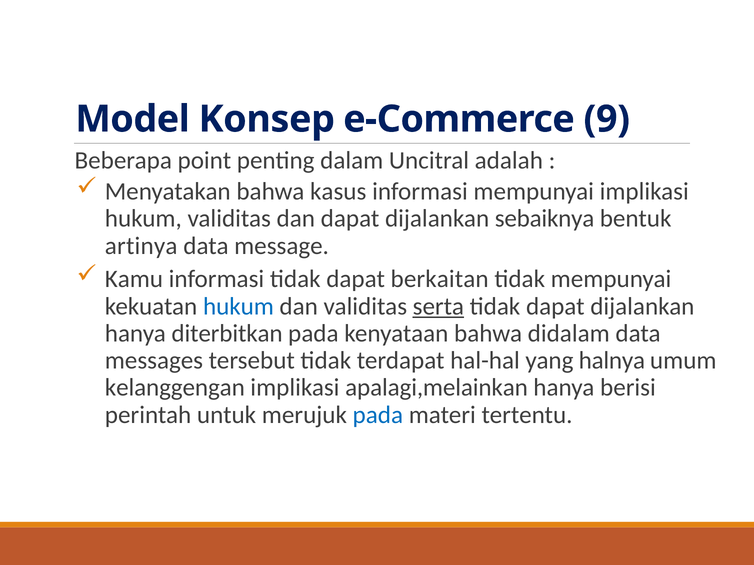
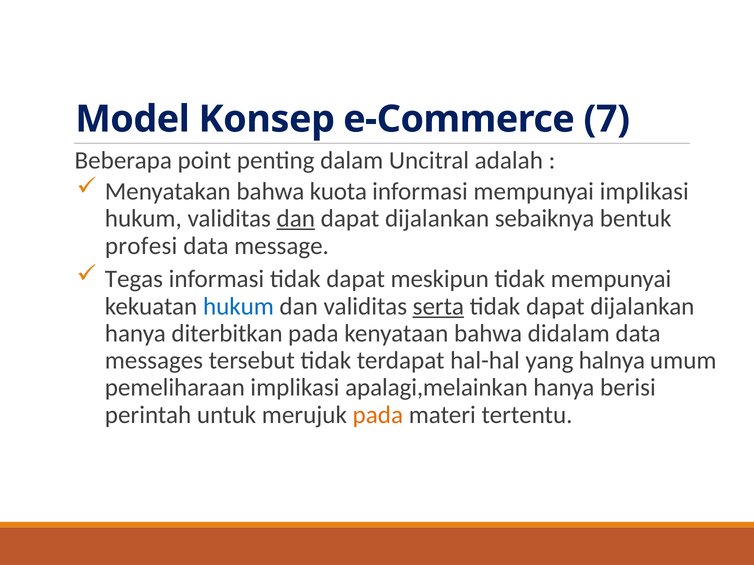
9: 9 -> 7
kasus: kasus -> kuota
dan at (296, 219) underline: none -> present
artinya: artinya -> profesi
Kamu: Kamu -> Tegas
berkaitan: berkaitan -> meskipun
kelanggengan: kelanggengan -> pemeliharaan
pada at (378, 415) colour: blue -> orange
